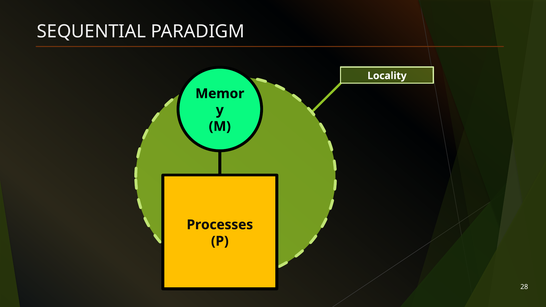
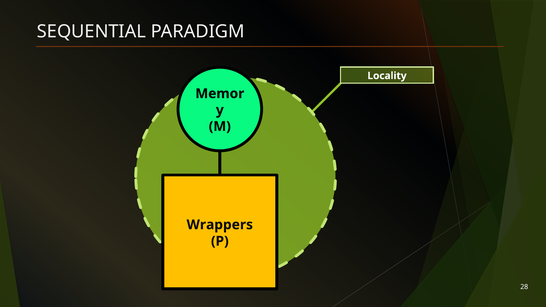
Processes: Processes -> Wrappers
